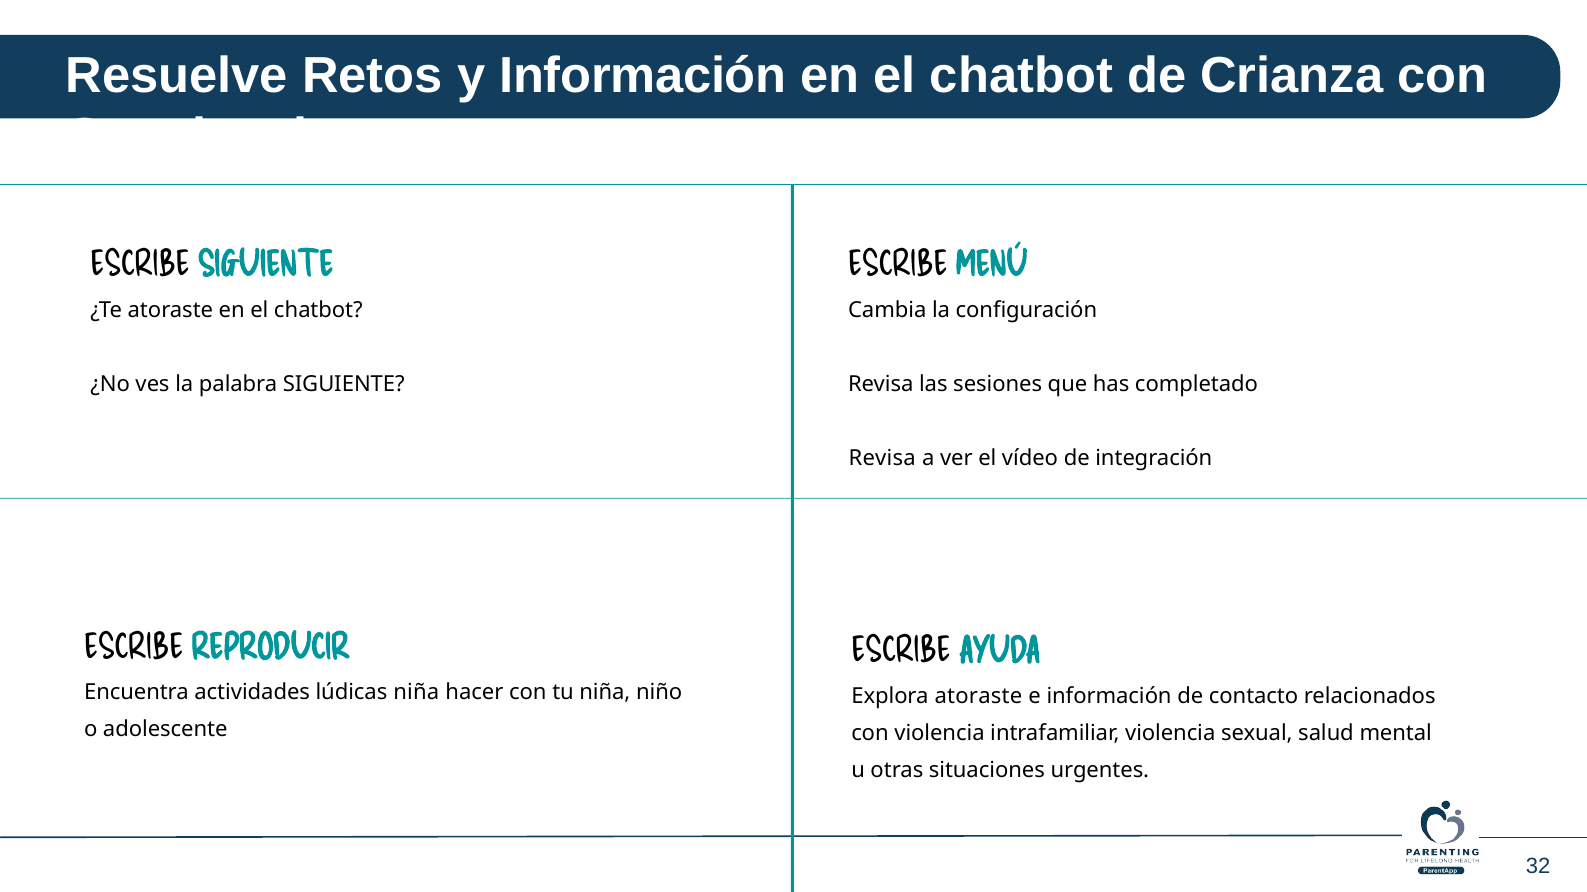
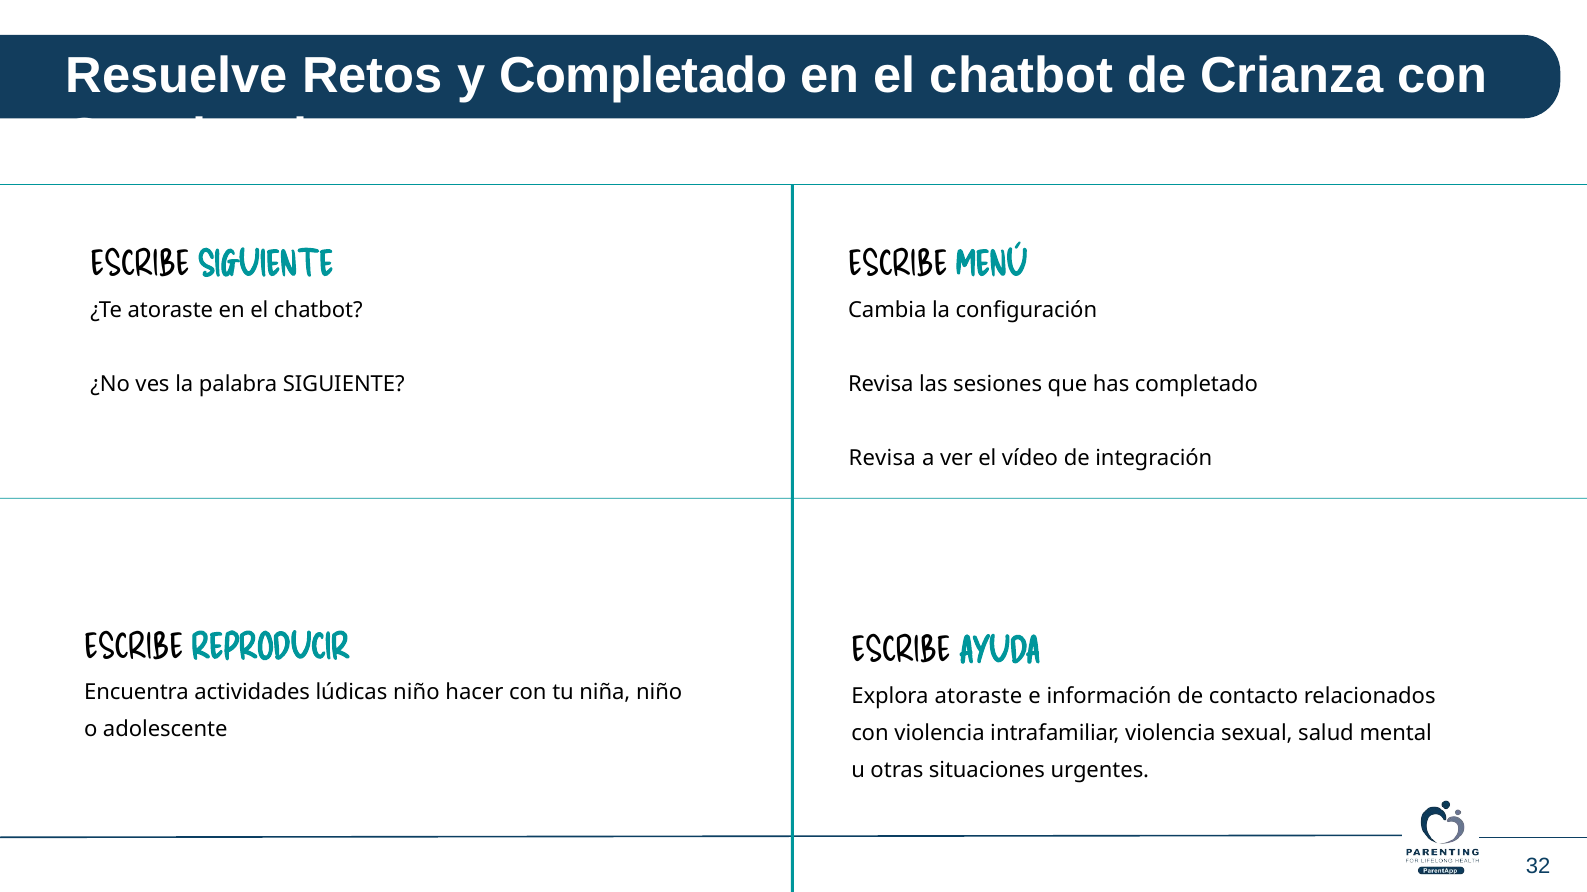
y Información: Información -> Completado
lúdicas niña: niña -> niño
